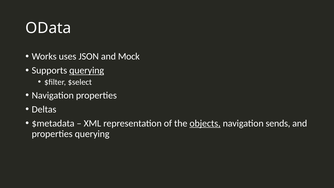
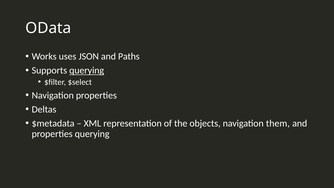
Mock: Mock -> Paths
objects underline: present -> none
sends: sends -> them
